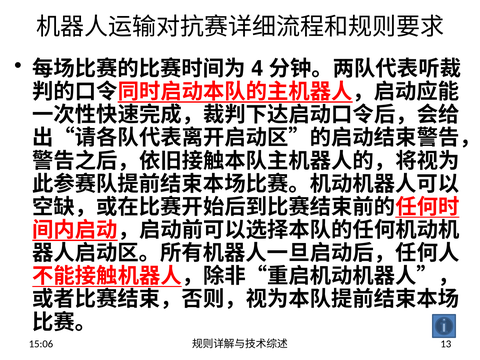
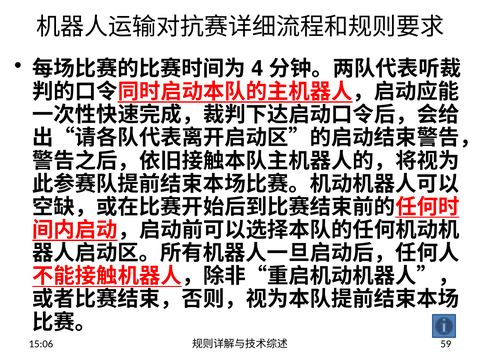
13: 13 -> 59
